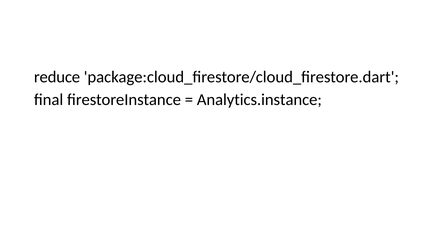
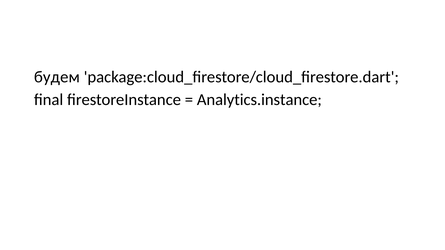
reduce: reduce -> будем
